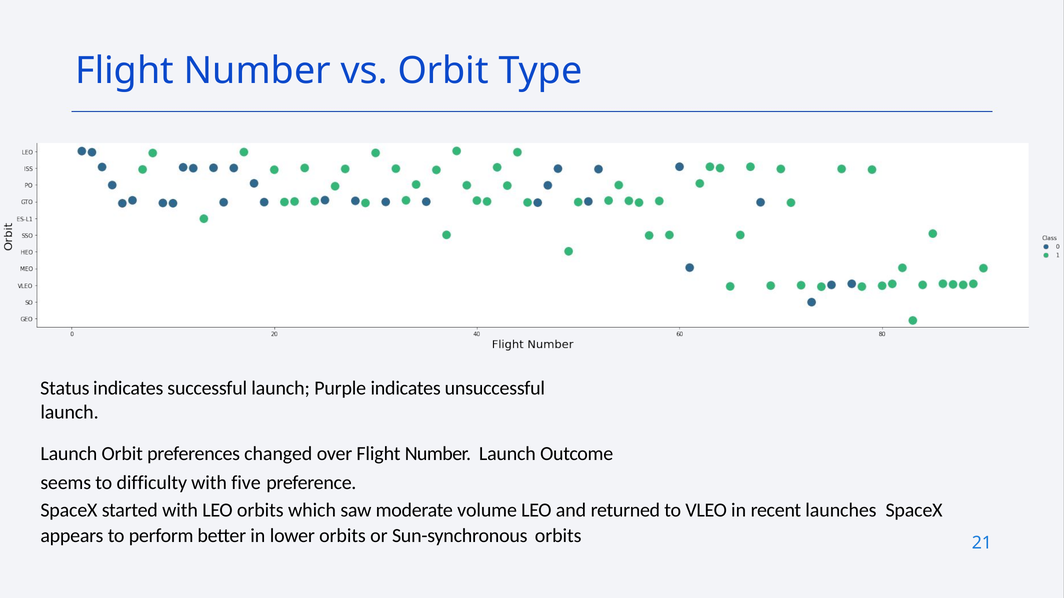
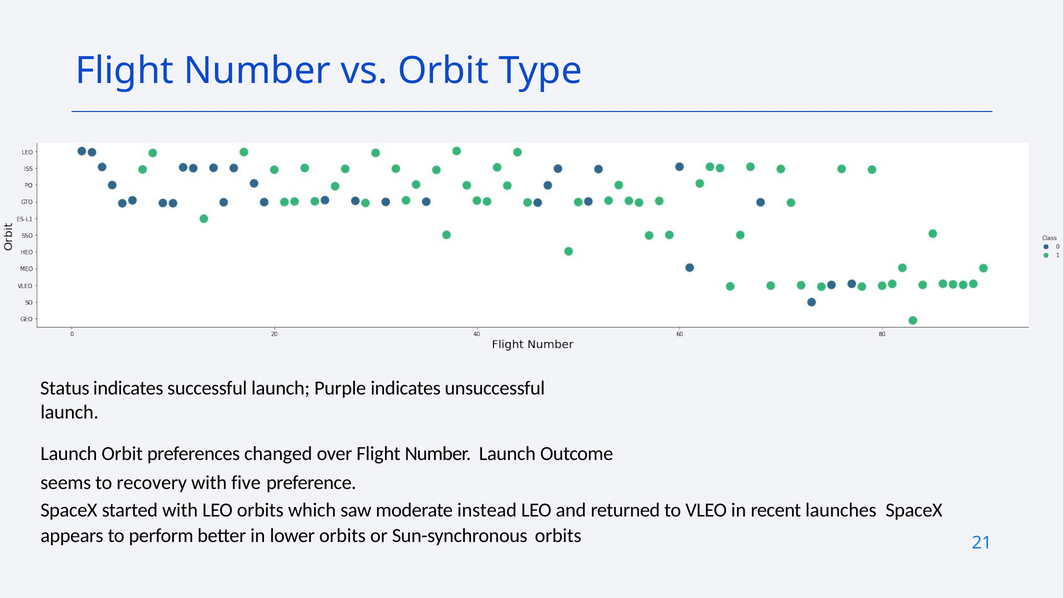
difficulty: difficulty -> recovery
volume: volume -> instead
